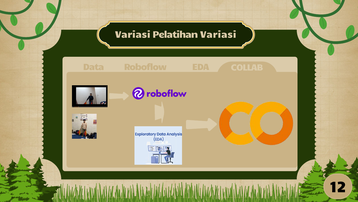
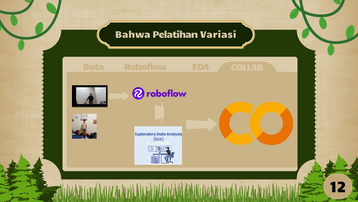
Variasi at (133, 35): Variasi -> Bahwa
